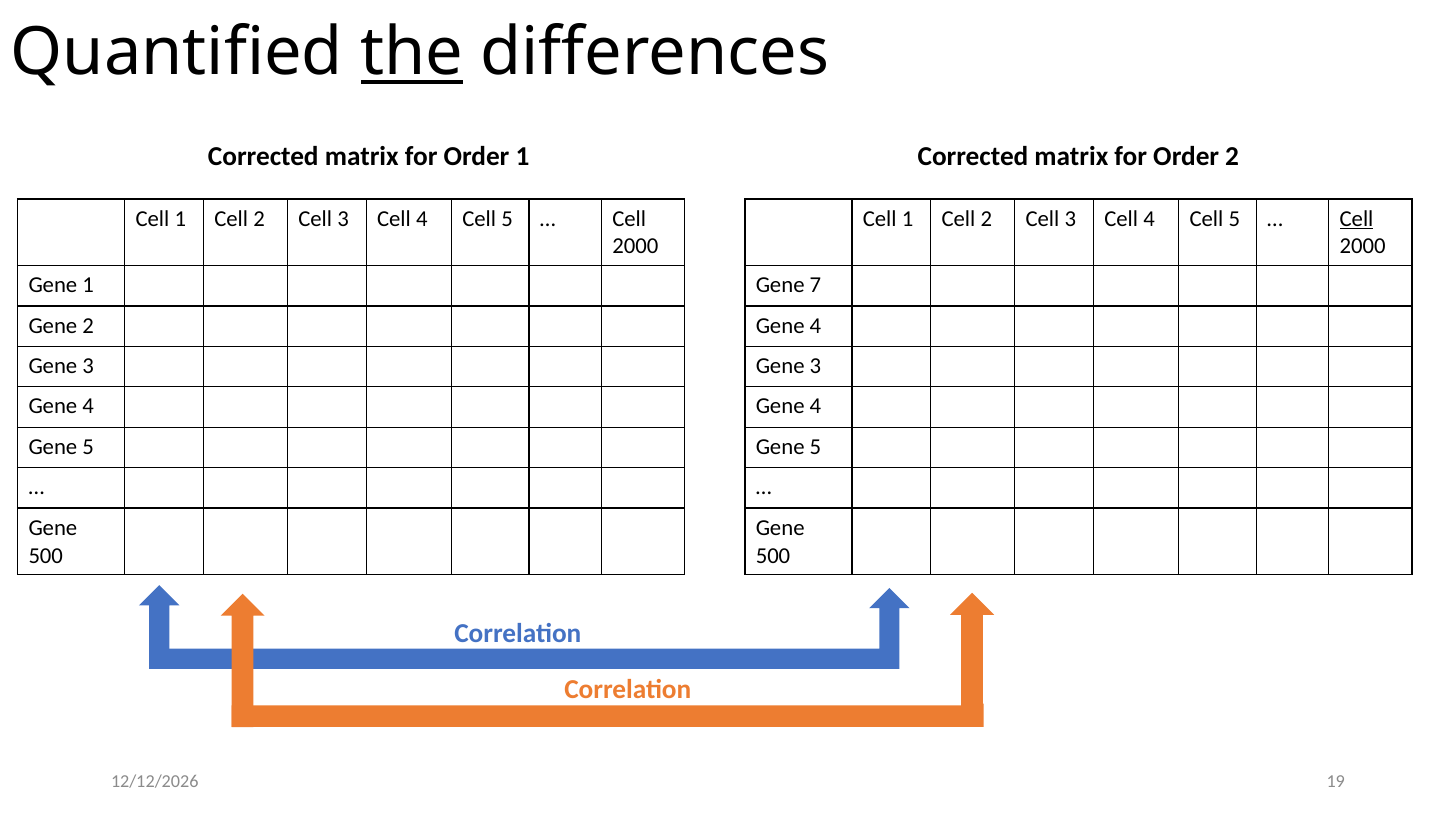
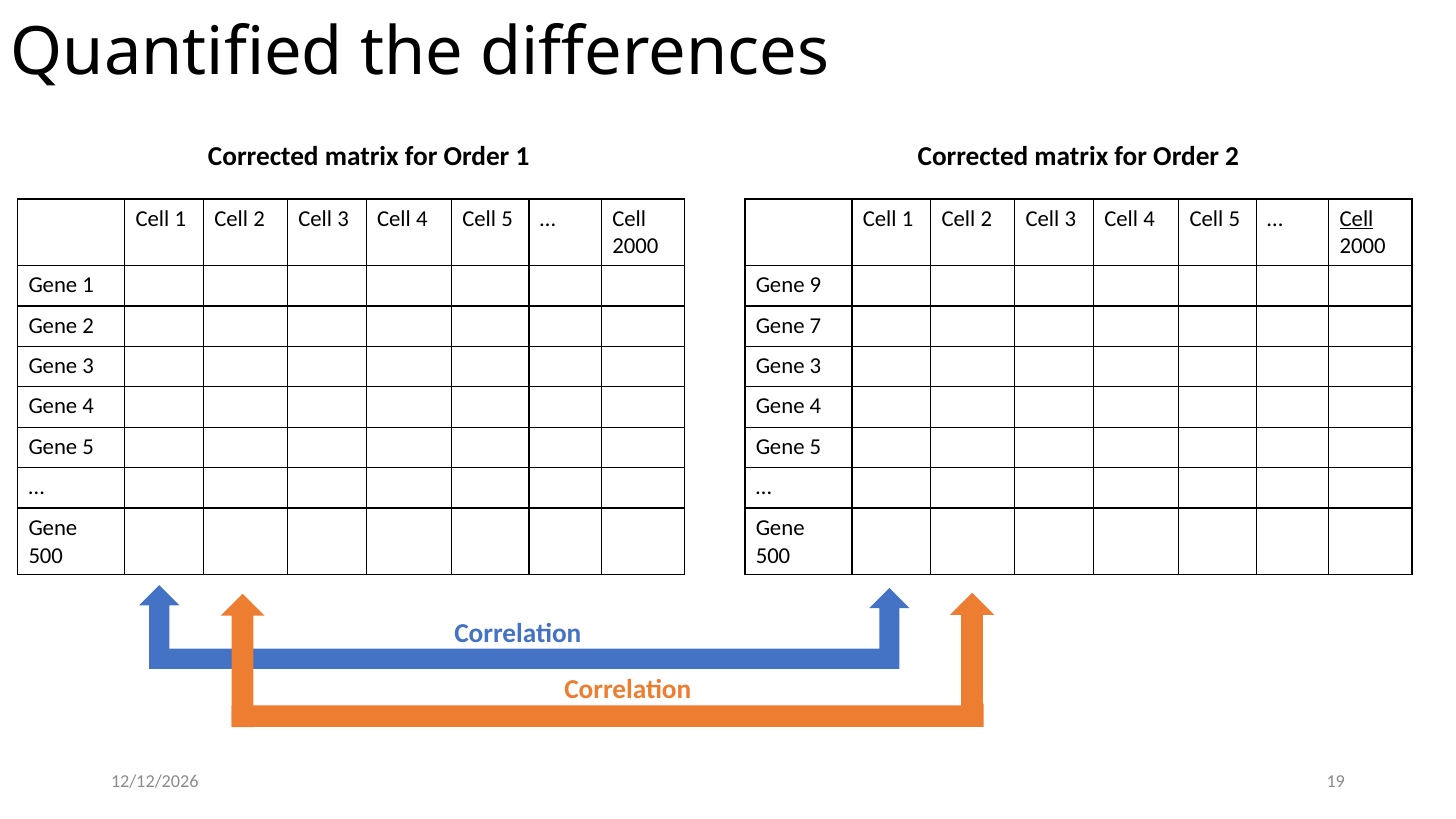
the underline: present -> none
7: 7 -> 9
4 at (815, 326): 4 -> 7
